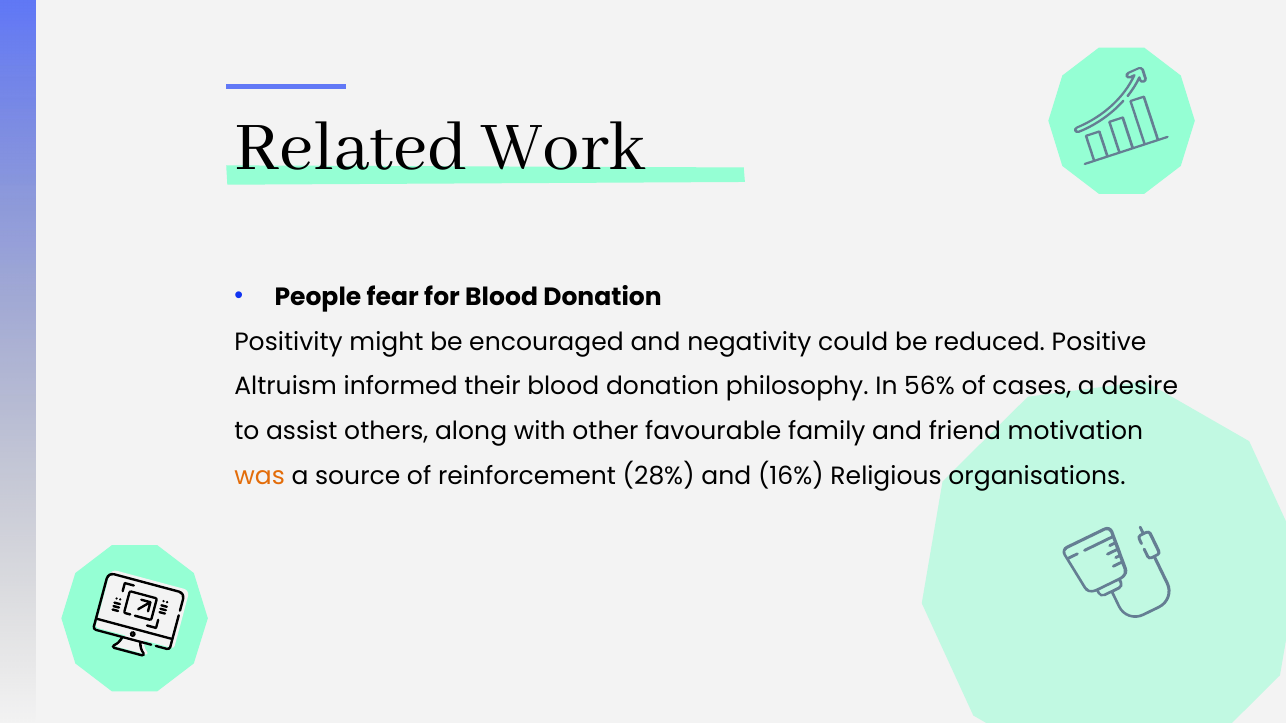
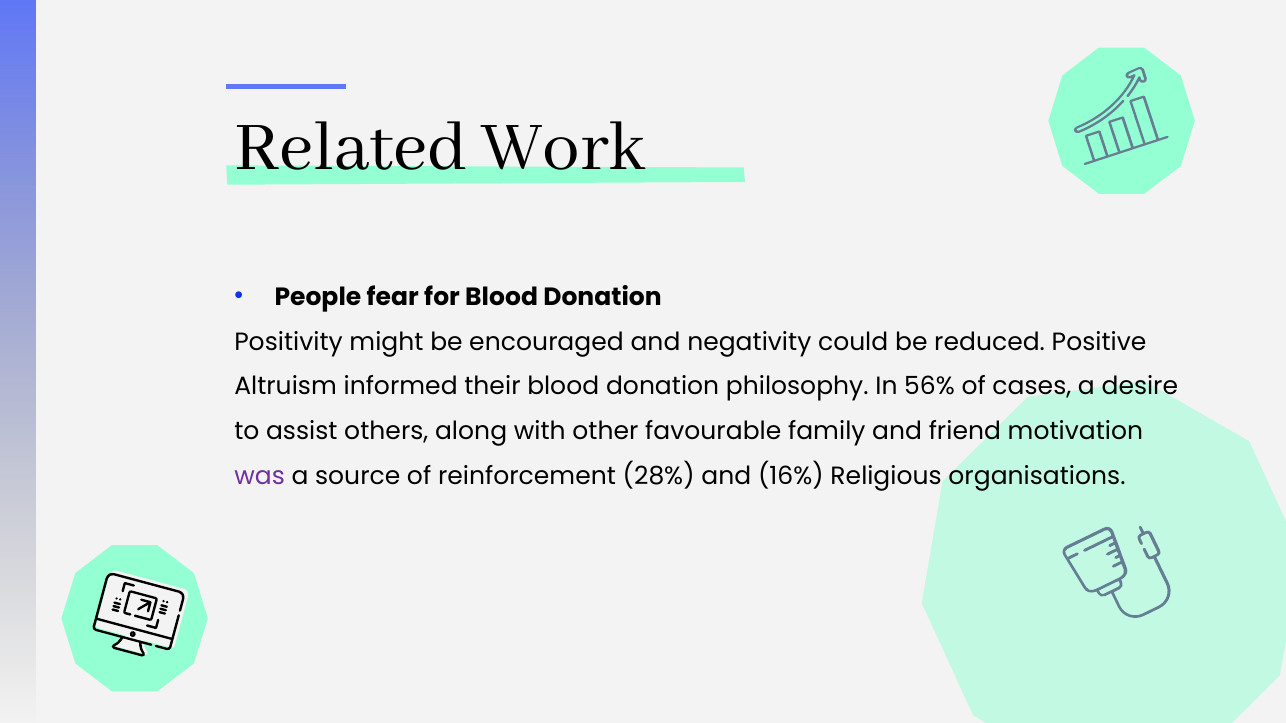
was colour: orange -> purple
